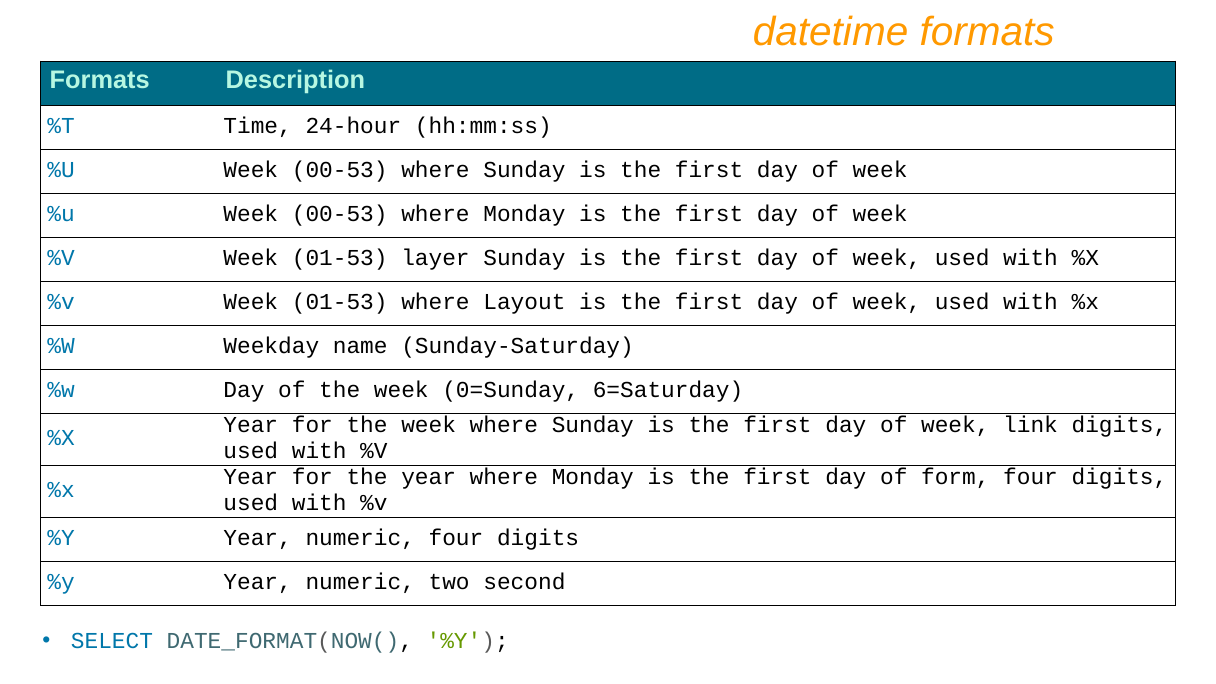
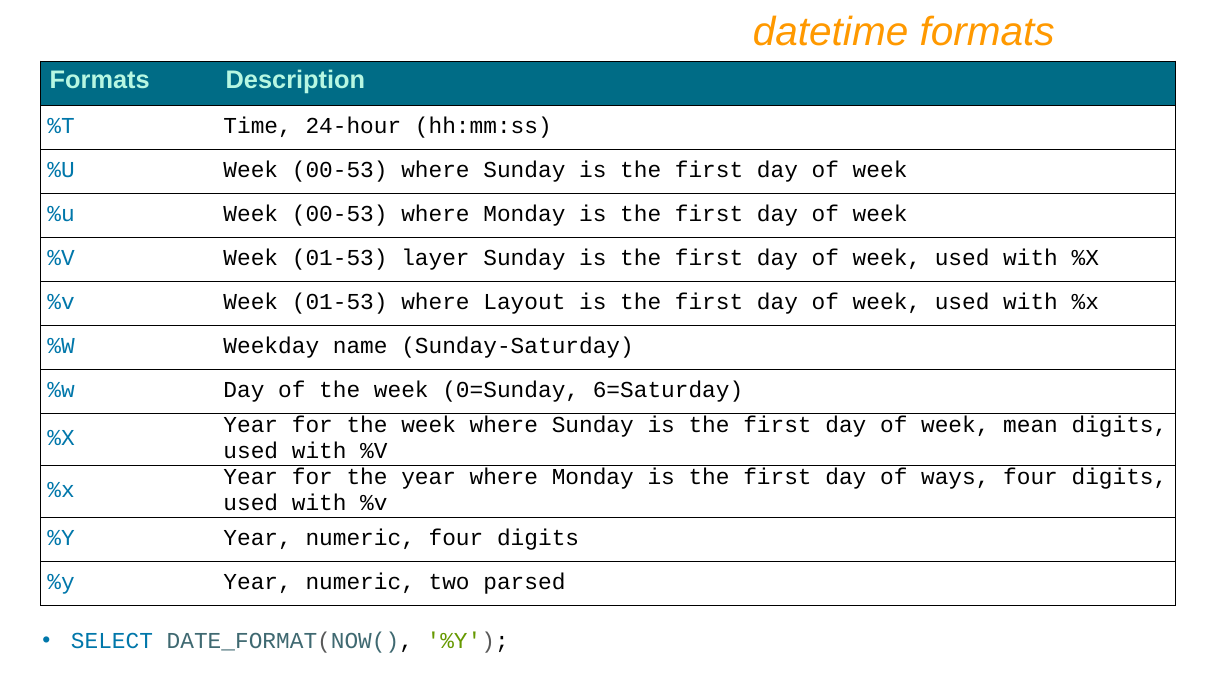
link: link -> mean
form: form -> ways
second: second -> parsed
